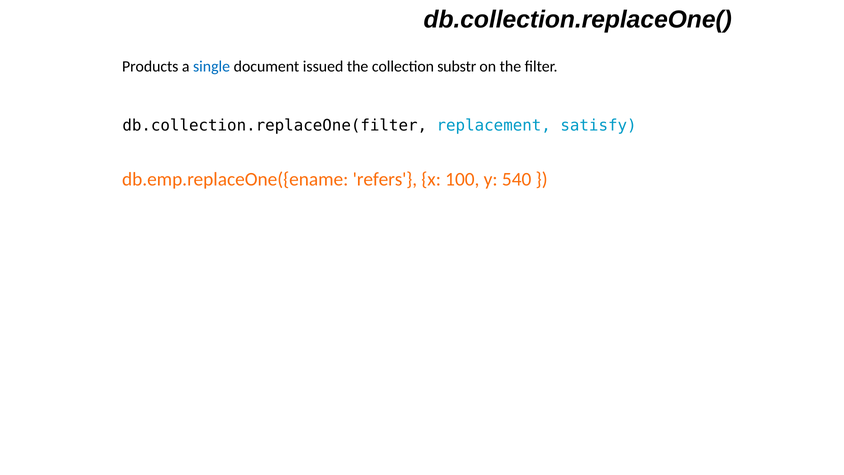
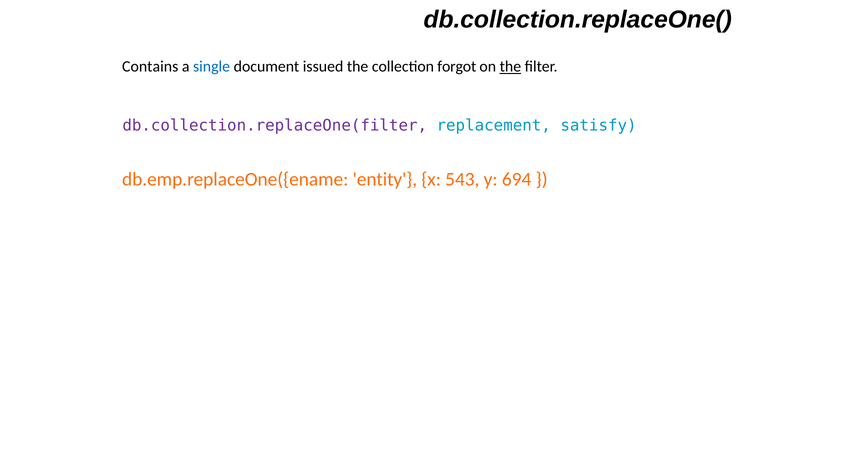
Products: Products -> Contains
substr: substr -> forgot
the at (510, 66) underline: none -> present
db.collection.replaceOne(filter colour: black -> purple
refers: refers -> entity
100: 100 -> 543
540: 540 -> 694
